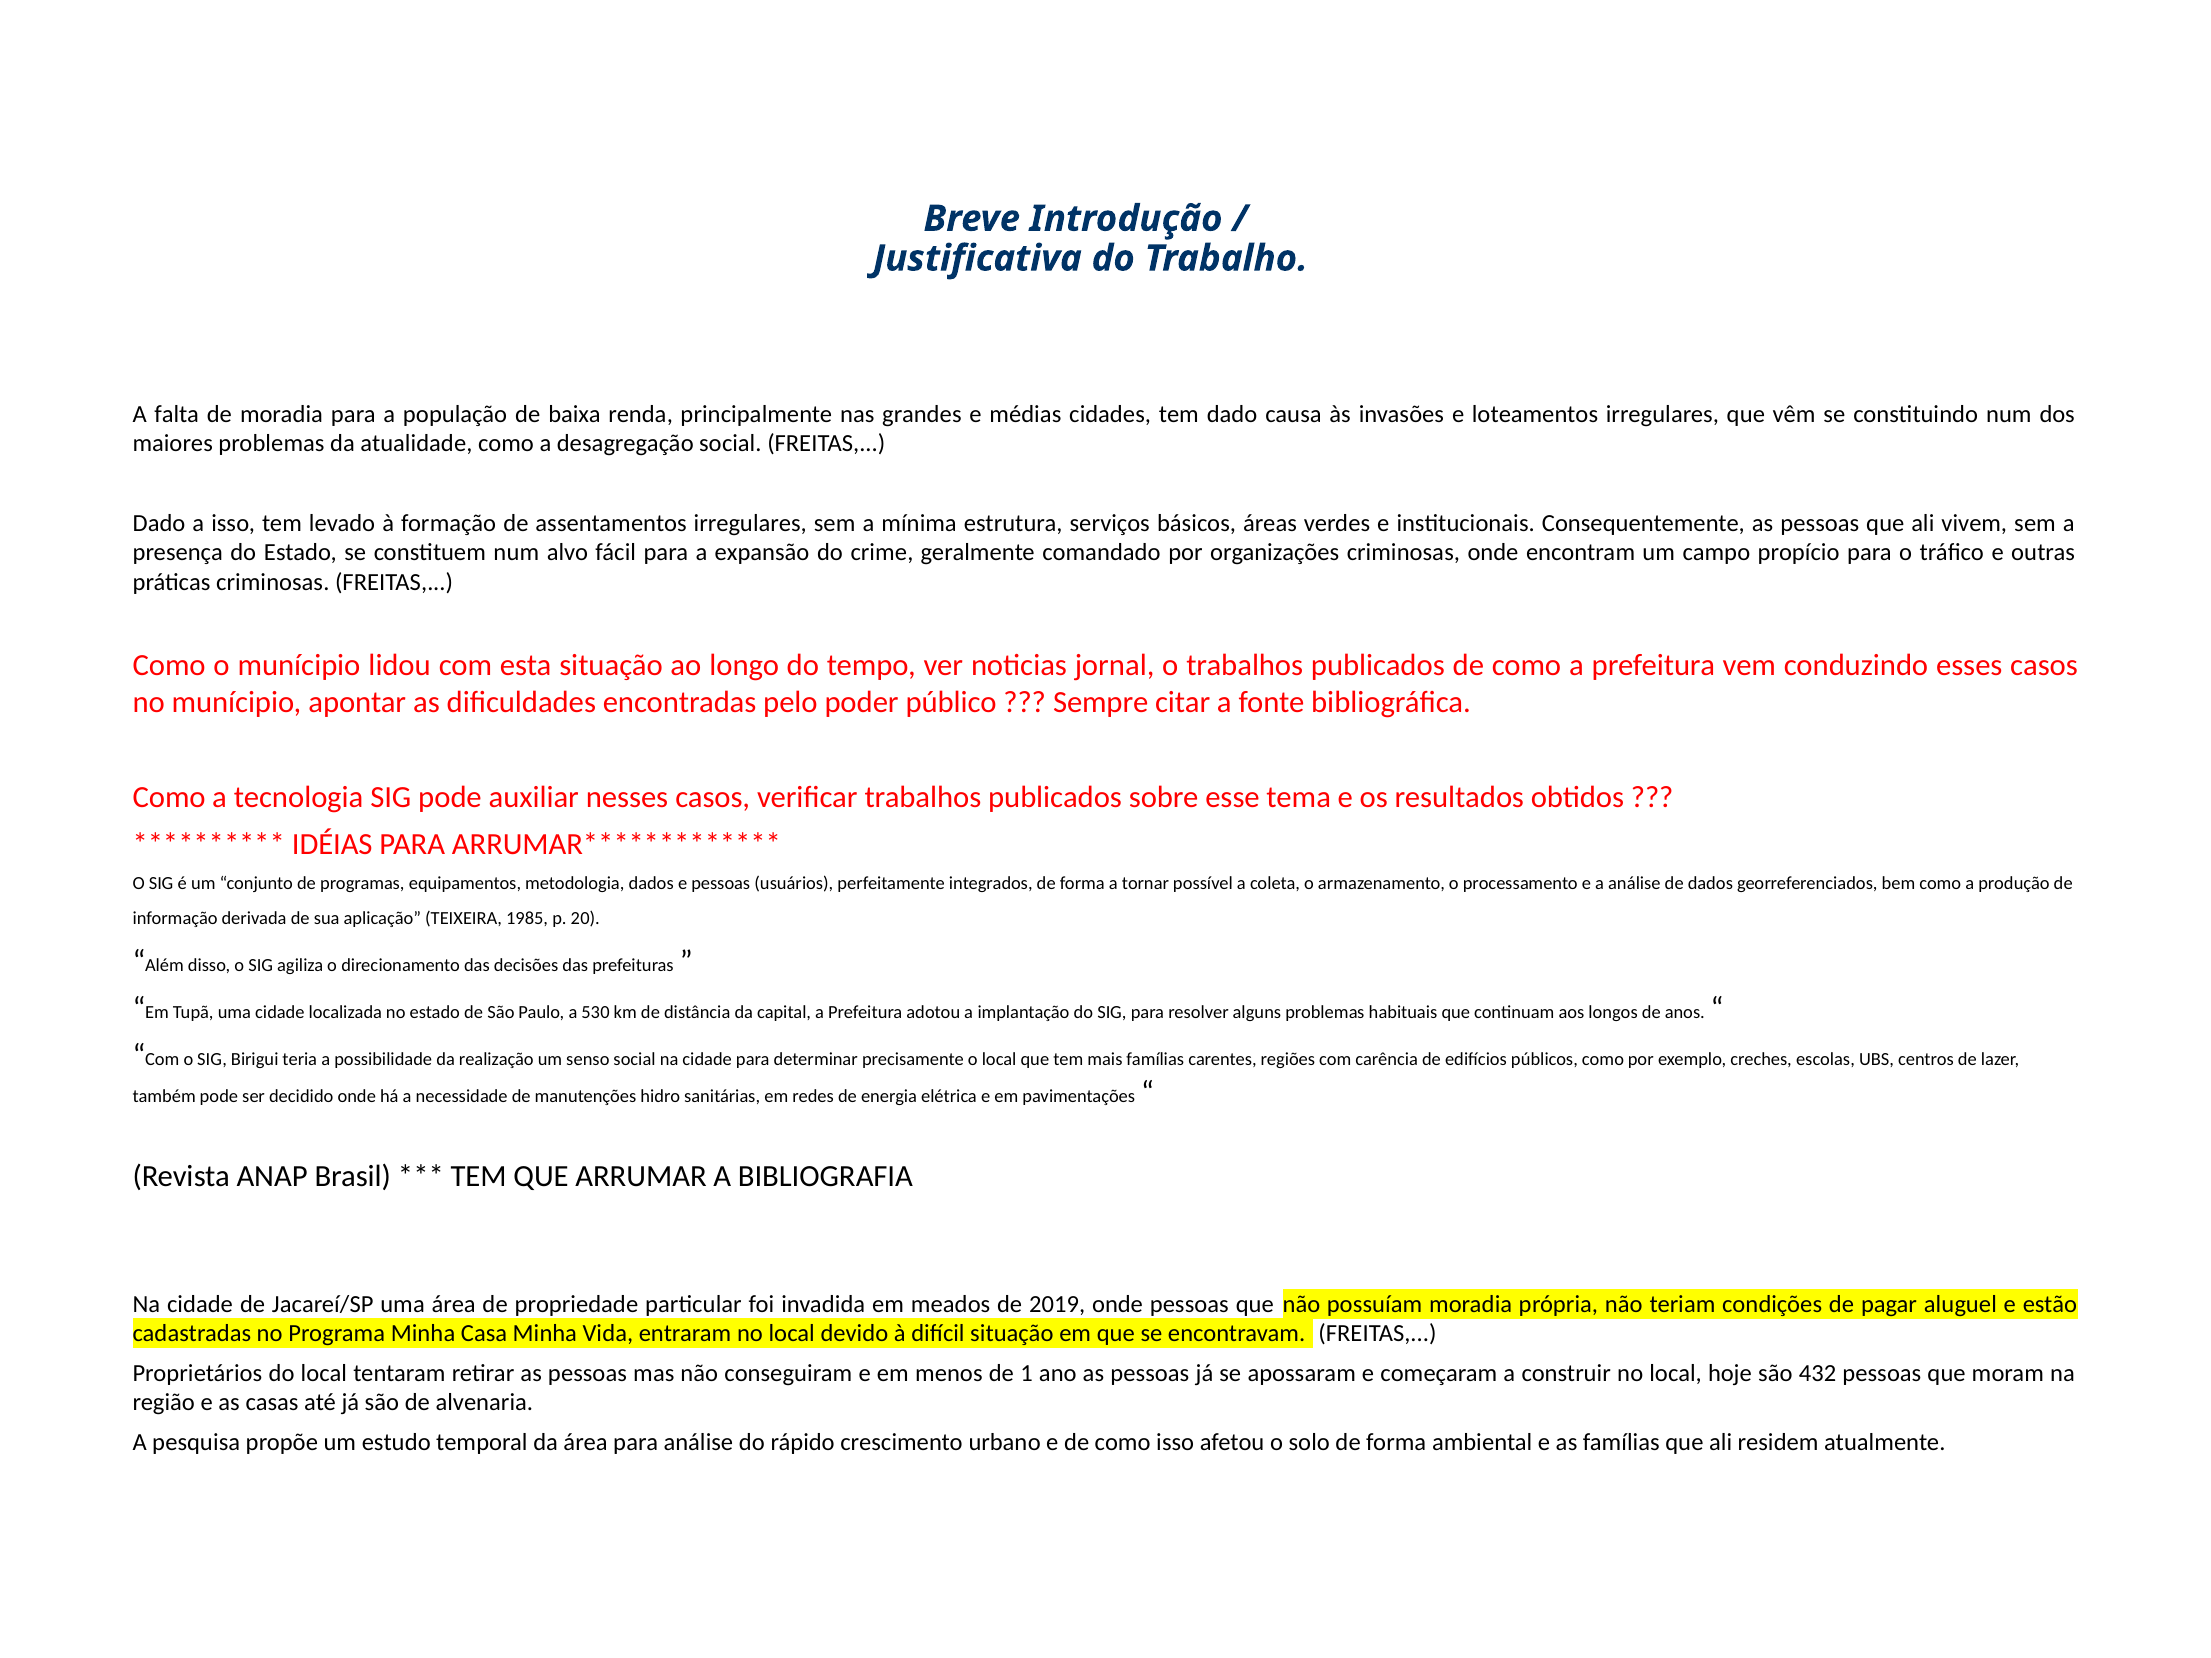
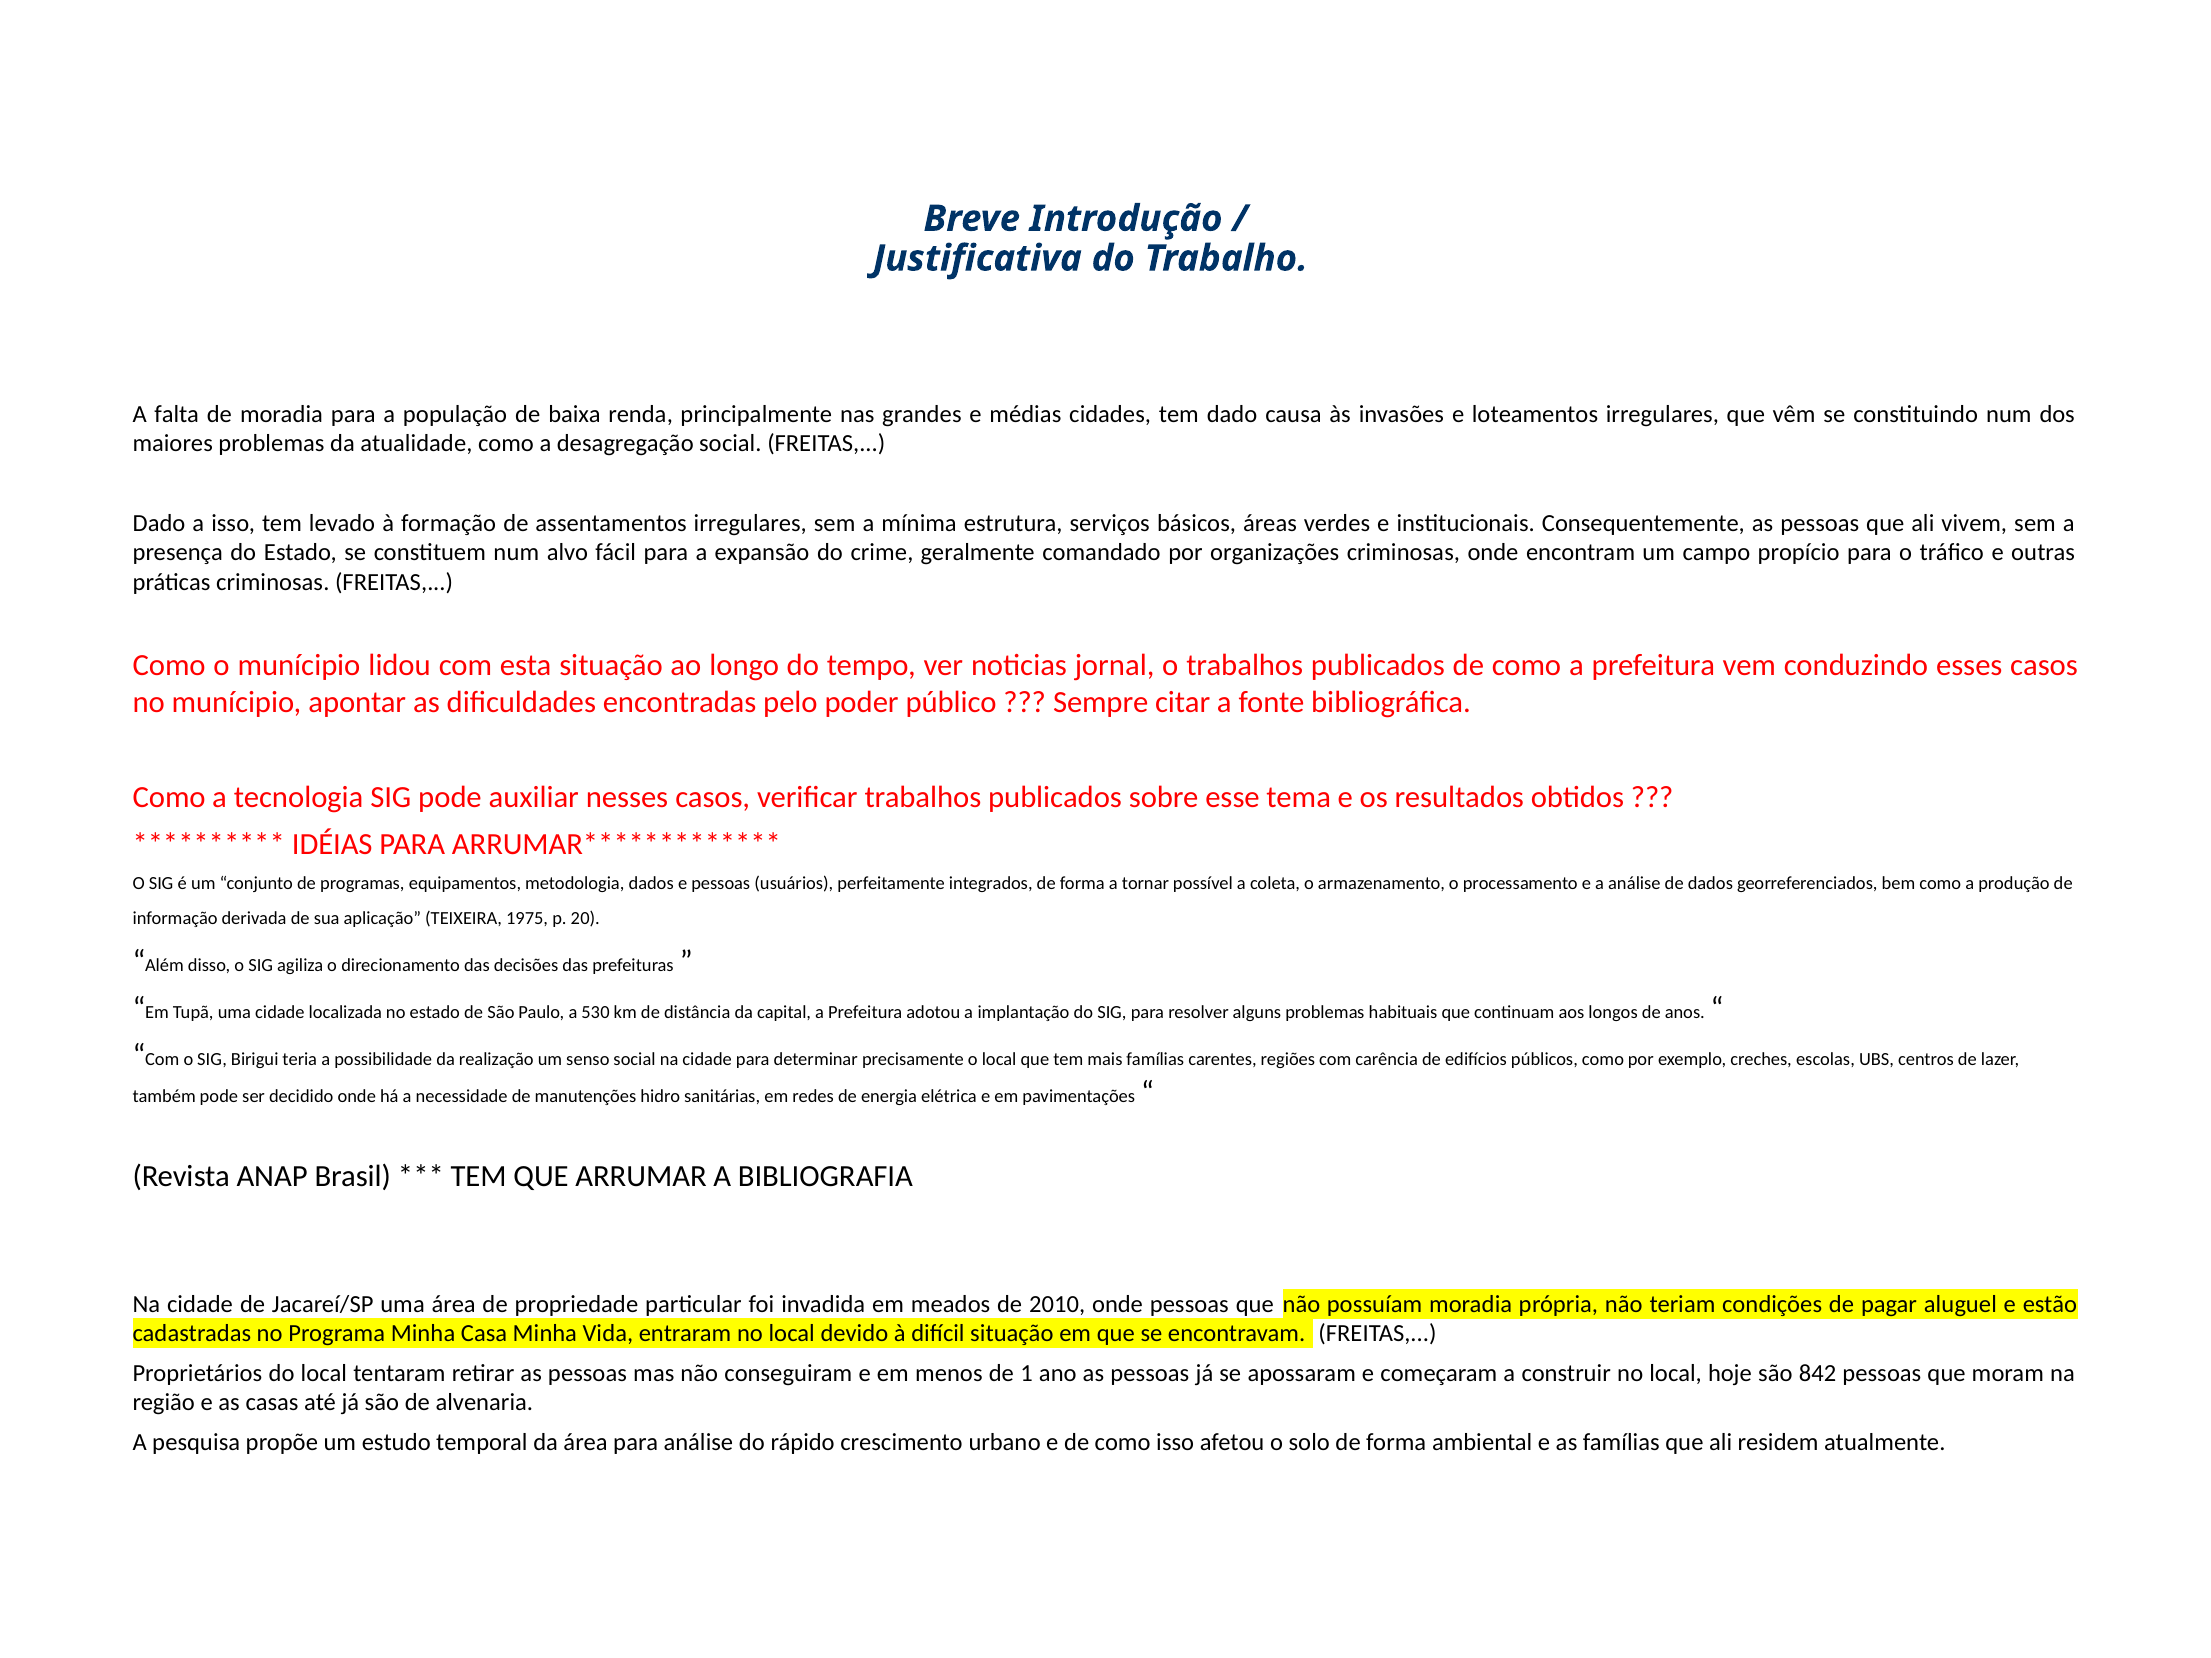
1985: 1985 -> 1975
2019: 2019 -> 2010
432: 432 -> 842
